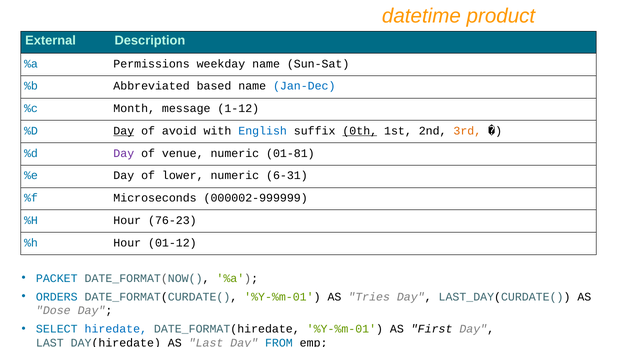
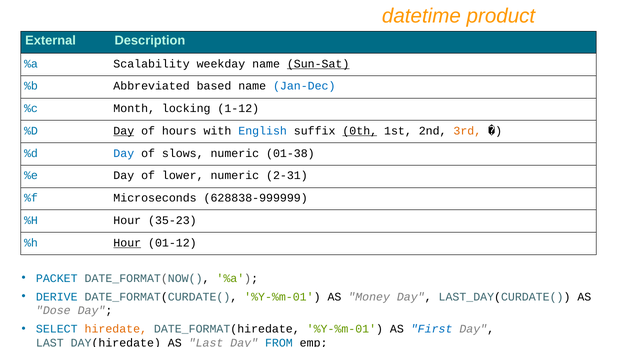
Permissions: Permissions -> Scalability
Sun-Sat underline: none -> present
message: message -> locking
avoid: avoid -> hours
Day at (124, 153) colour: purple -> blue
venue: venue -> slows
01-81: 01-81 -> 01-38
6-31: 6-31 -> 2-31
000002-999999: 000002-999999 -> 628838-999999
76-23: 76-23 -> 35-23
Hour at (127, 243) underline: none -> present
ORDERS: ORDERS -> DERIVE
Tries: Tries -> Money
hiredate colour: blue -> orange
First colour: black -> blue
